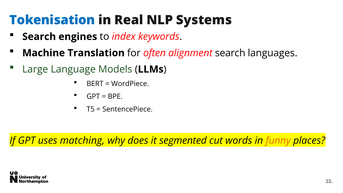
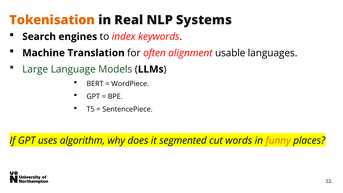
Tokenisation colour: blue -> orange
alignment search: search -> usable
matching: matching -> algorithm
